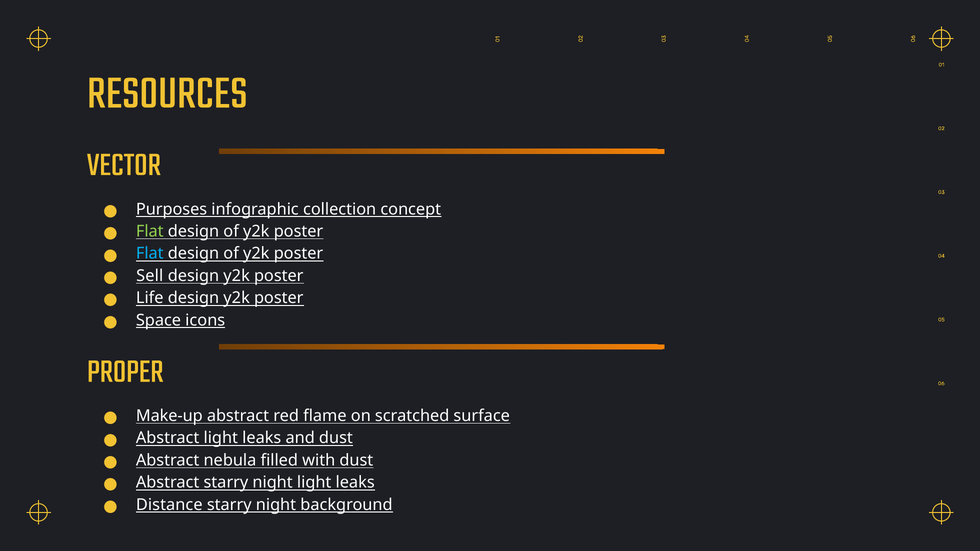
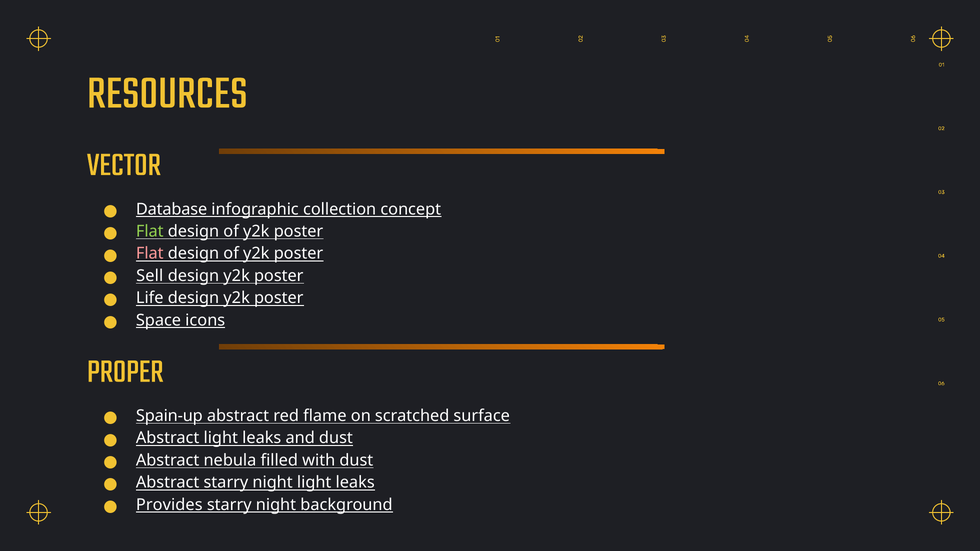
Purposes: Purposes -> Database
Flat at (150, 254) colour: light blue -> pink
Make-up: Make-up -> Spain-up
Distance: Distance -> Provides
